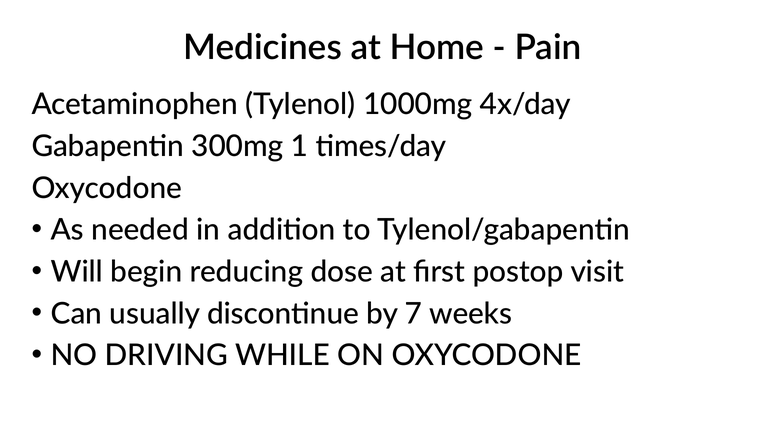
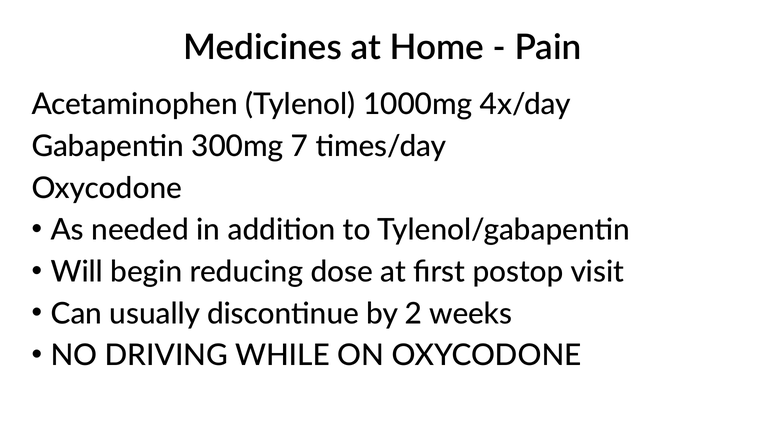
1: 1 -> 7
7: 7 -> 2
